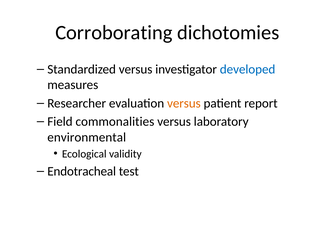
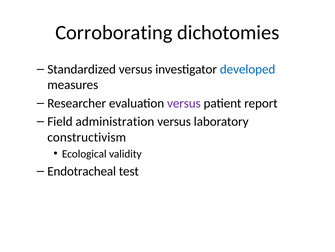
versus at (184, 103) colour: orange -> purple
commonalities: commonalities -> administration
environmental: environmental -> constructivism
